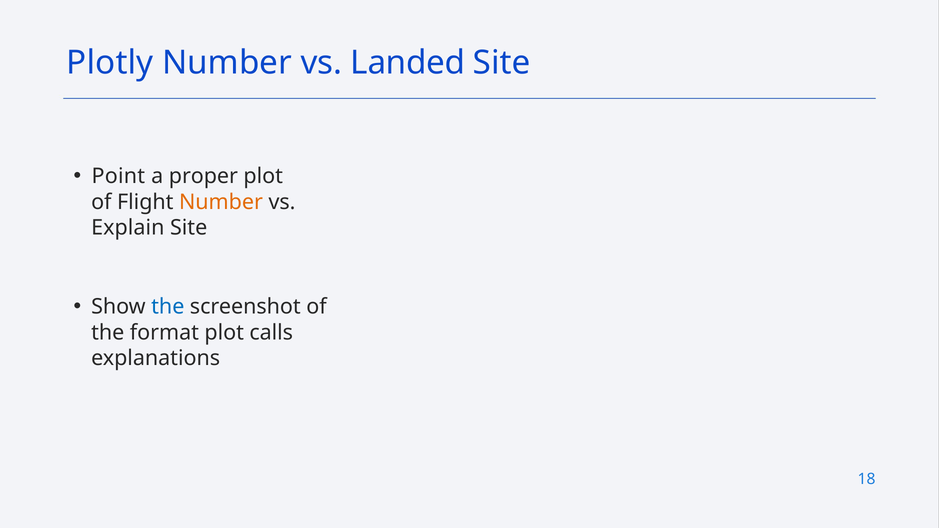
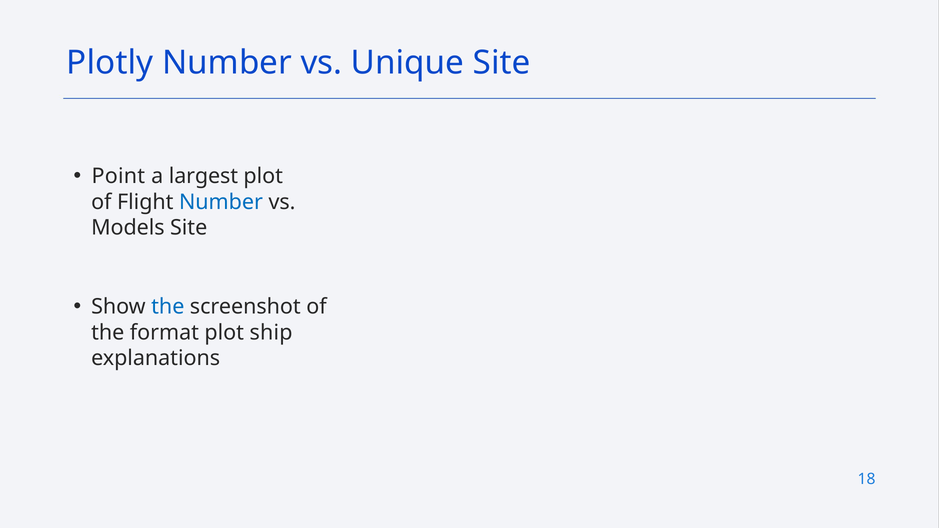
Landed: Landed -> Unique
proper: proper -> largest
Number at (221, 202) colour: orange -> blue
Explain: Explain -> Models
calls: calls -> ship
